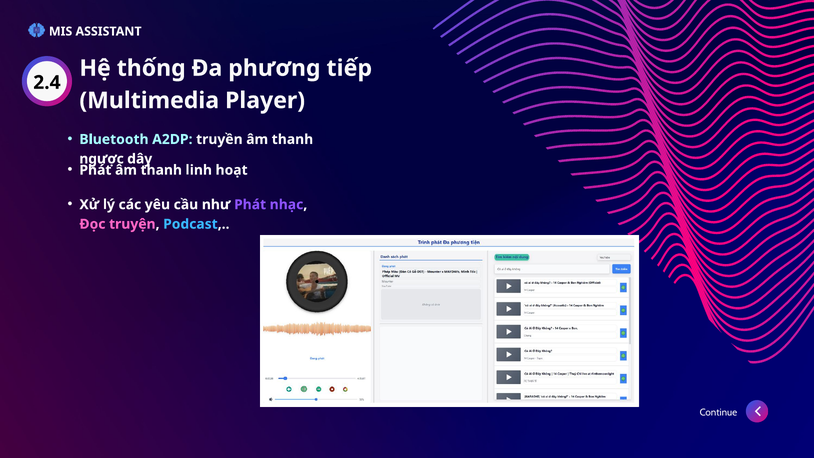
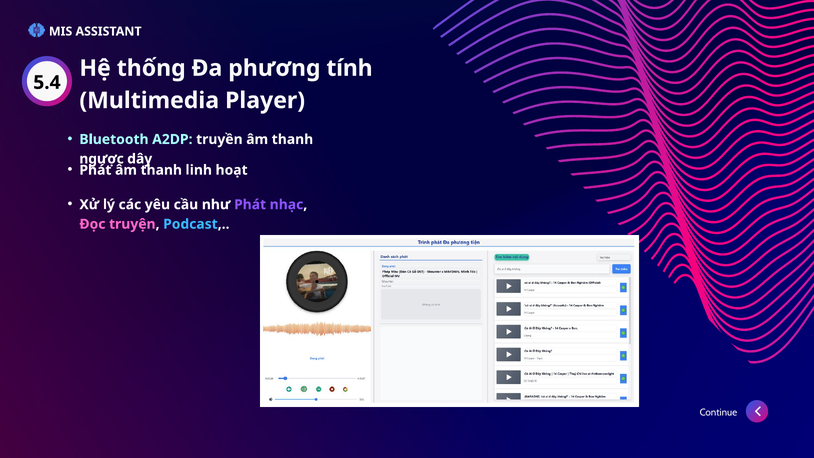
tiếp: tiếp -> tính
2.4: 2.4 -> 5.4
